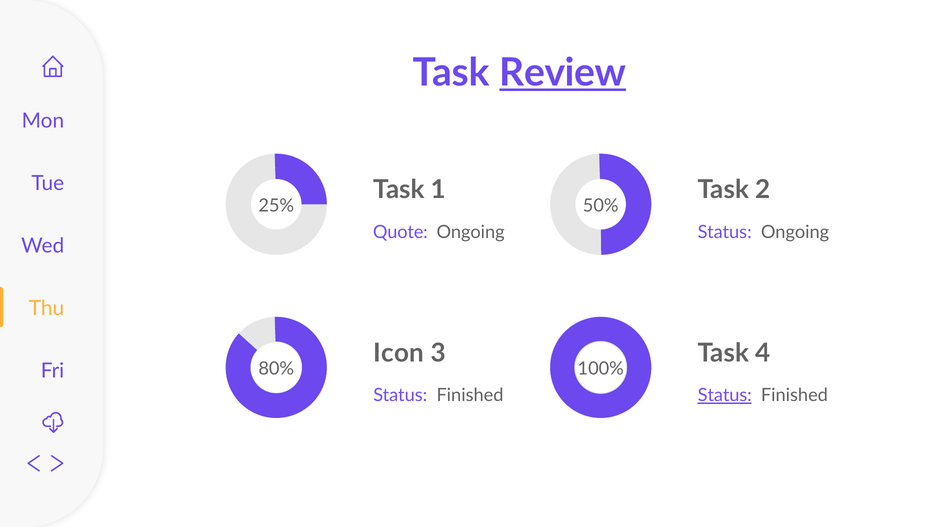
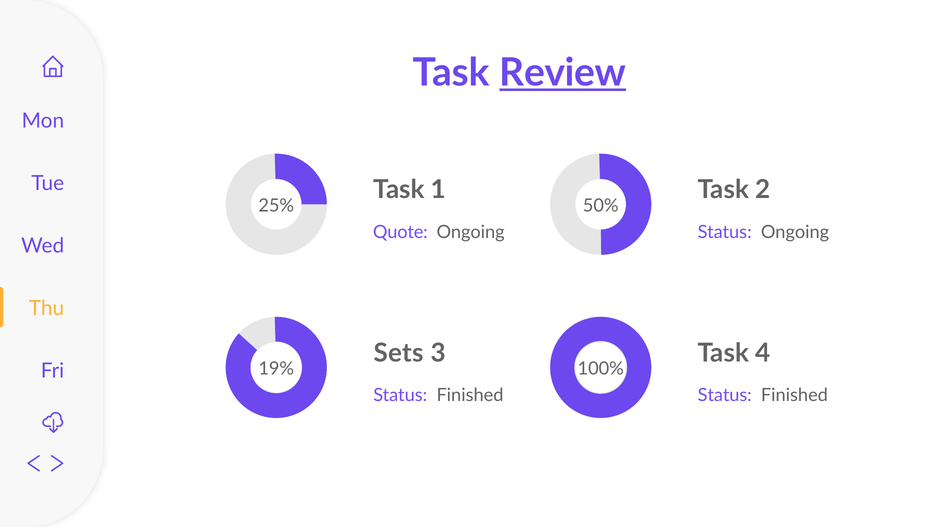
Icon: Icon -> Sets
80%: 80% -> 19%
Status at (725, 395) underline: present -> none
